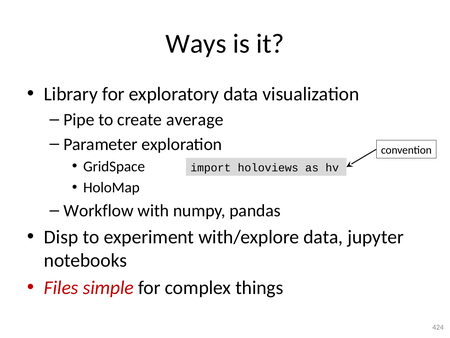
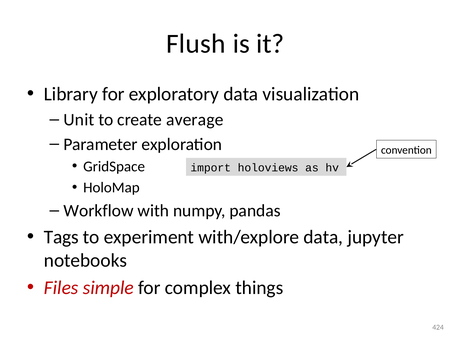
Ways: Ways -> Flush
Pipe: Pipe -> Unit
Disp: Disp -> Tags
